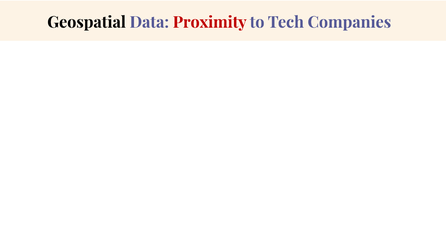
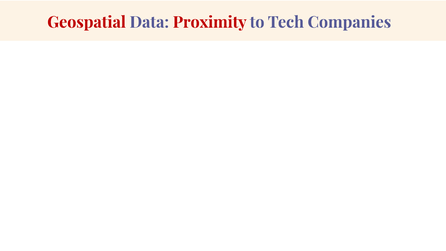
Geospatial colour: black -> red
